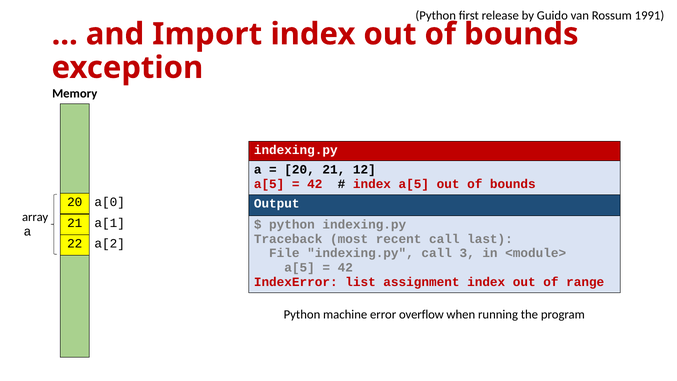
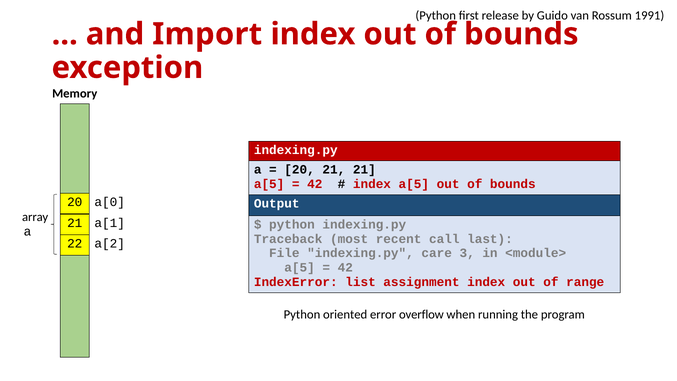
21 12: 12 -> 21
indexing.py call: call -> care
machine: machine -> oriented
